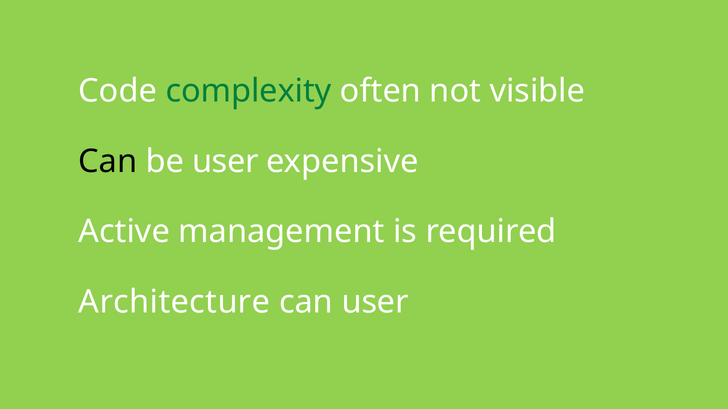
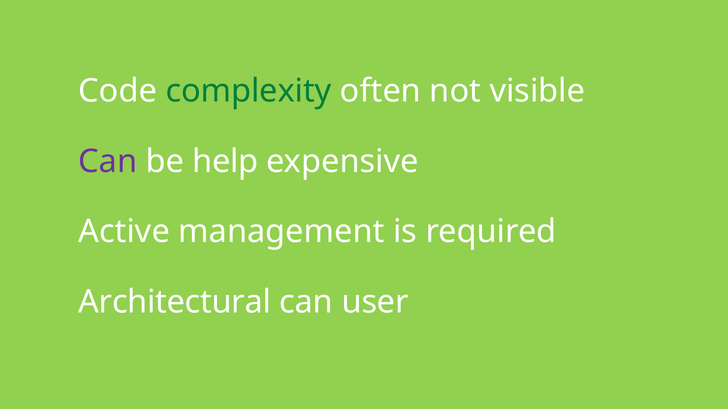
Can at (108, 161) colour: black -> purple
be user: user -> help
Architecture: Architecture -> Architectural
